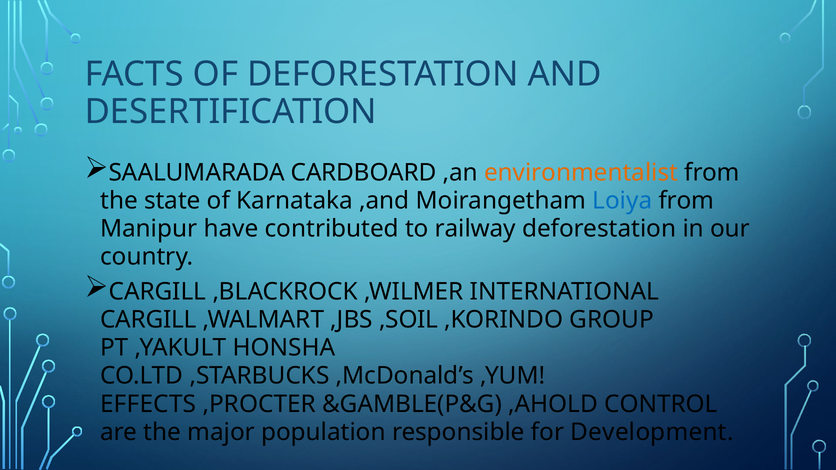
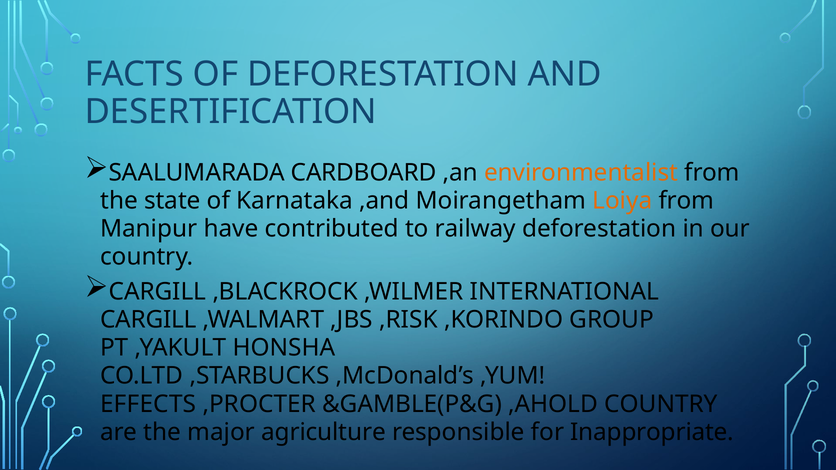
Loiya colour: blue -> orange
,SOIL: ,SOIL -> ,RISK
,AHOLD CONTROL: CONTROL -> COUNTRY
population: population -> agriculture
Development: Development -> Inappropriate
